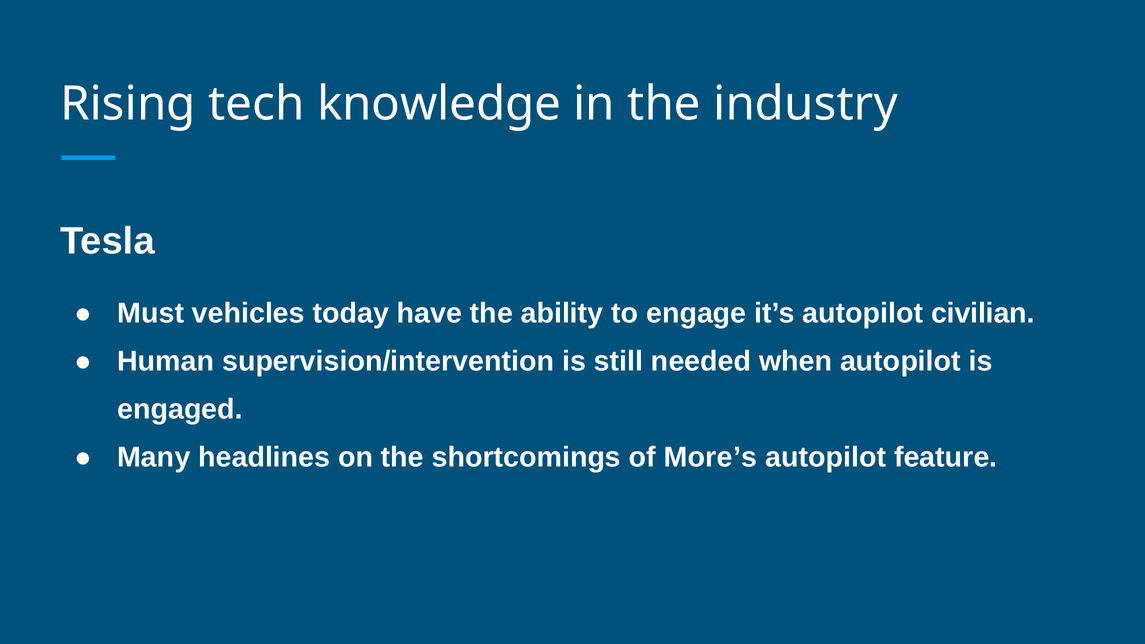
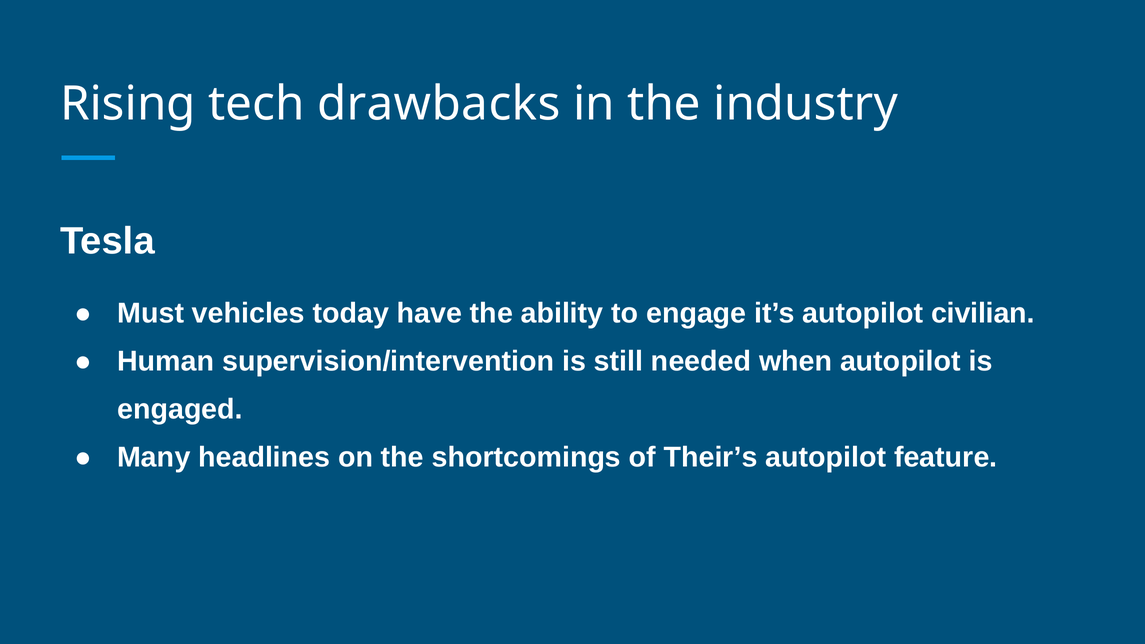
knowledge: knowledge -> drawbacks
More’s: More’s -> Their’s
